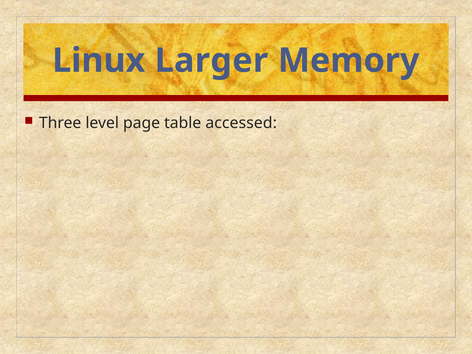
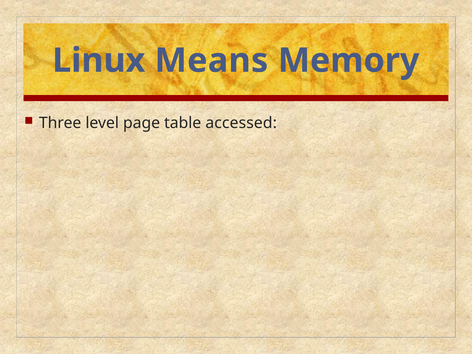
Larger: Larger -> Means
